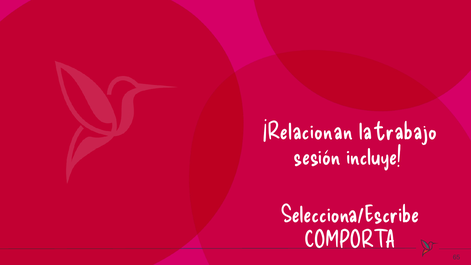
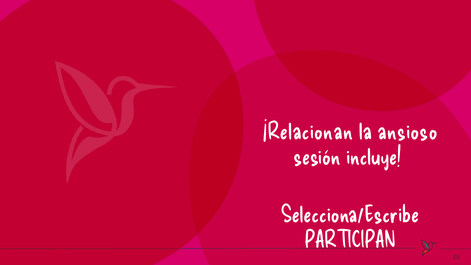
trabajo: trabajo -> ansioso
COMPORTA: COMPORTA -> PARTICIPAN
